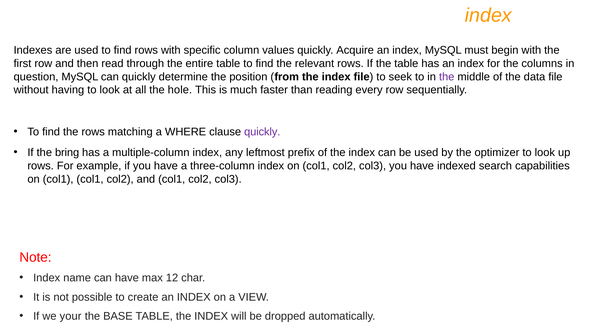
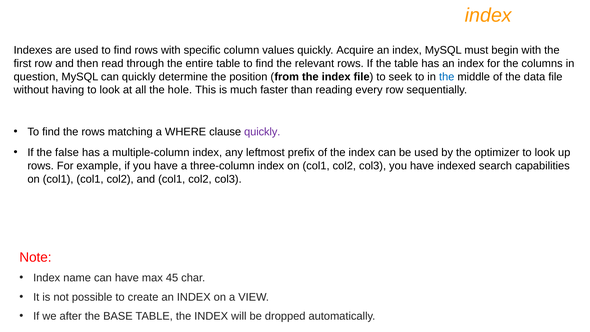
the at (447, 77) colour: purple -> blue
bring: bring -> false
12: 12 -> 45
your: your -> after
